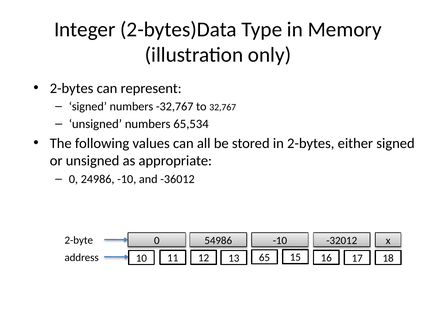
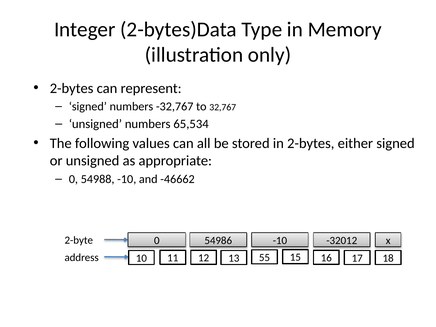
24986: 24986 -> 54988
-36012: -36012 -> -46662
65: 65 -> 55
